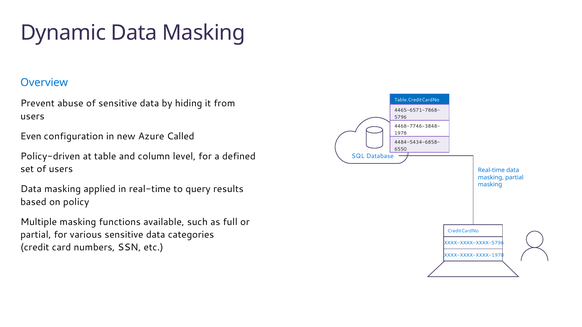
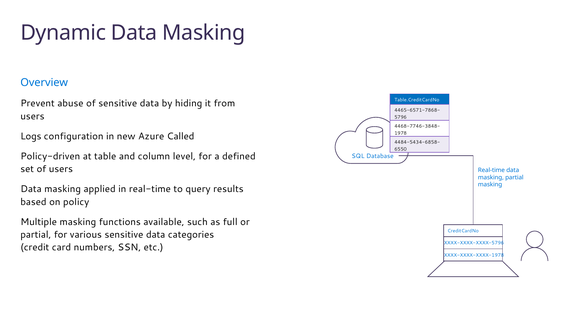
Even: Even -> Logs
